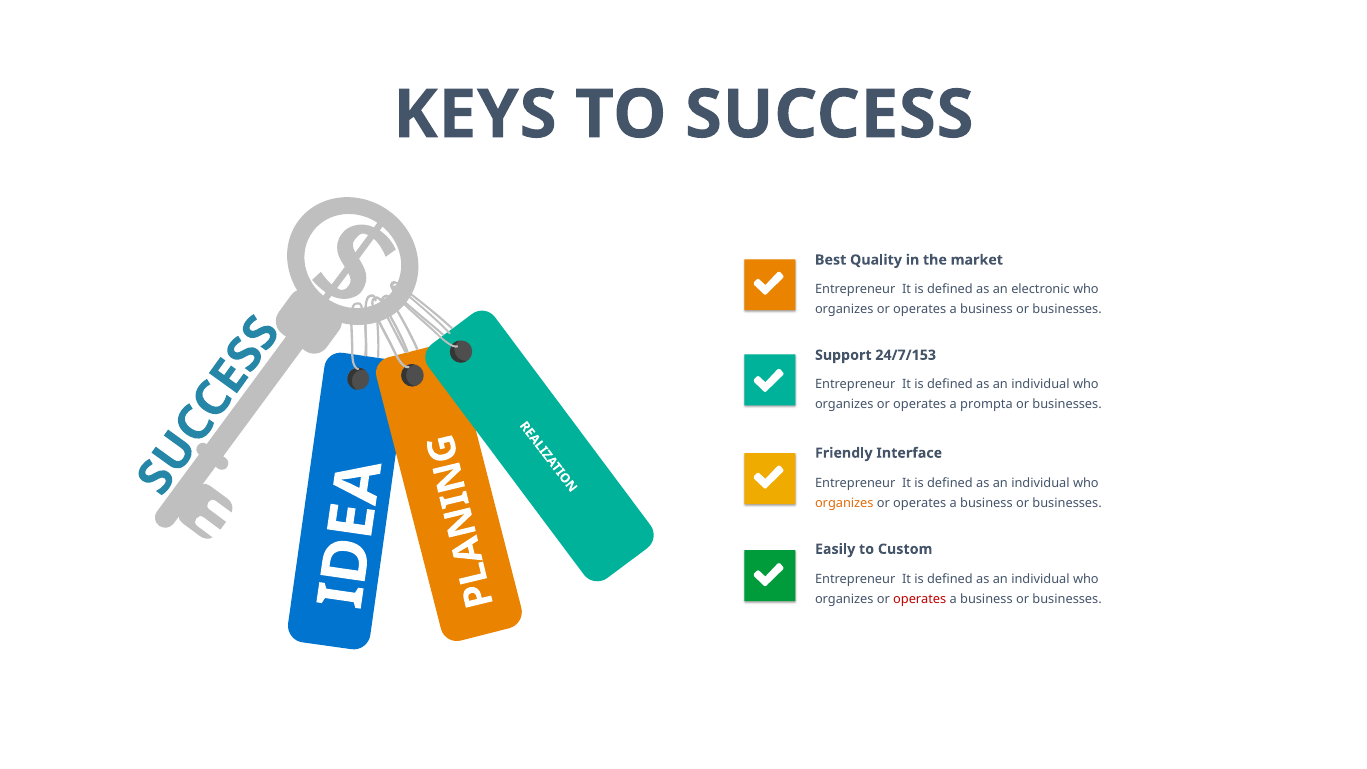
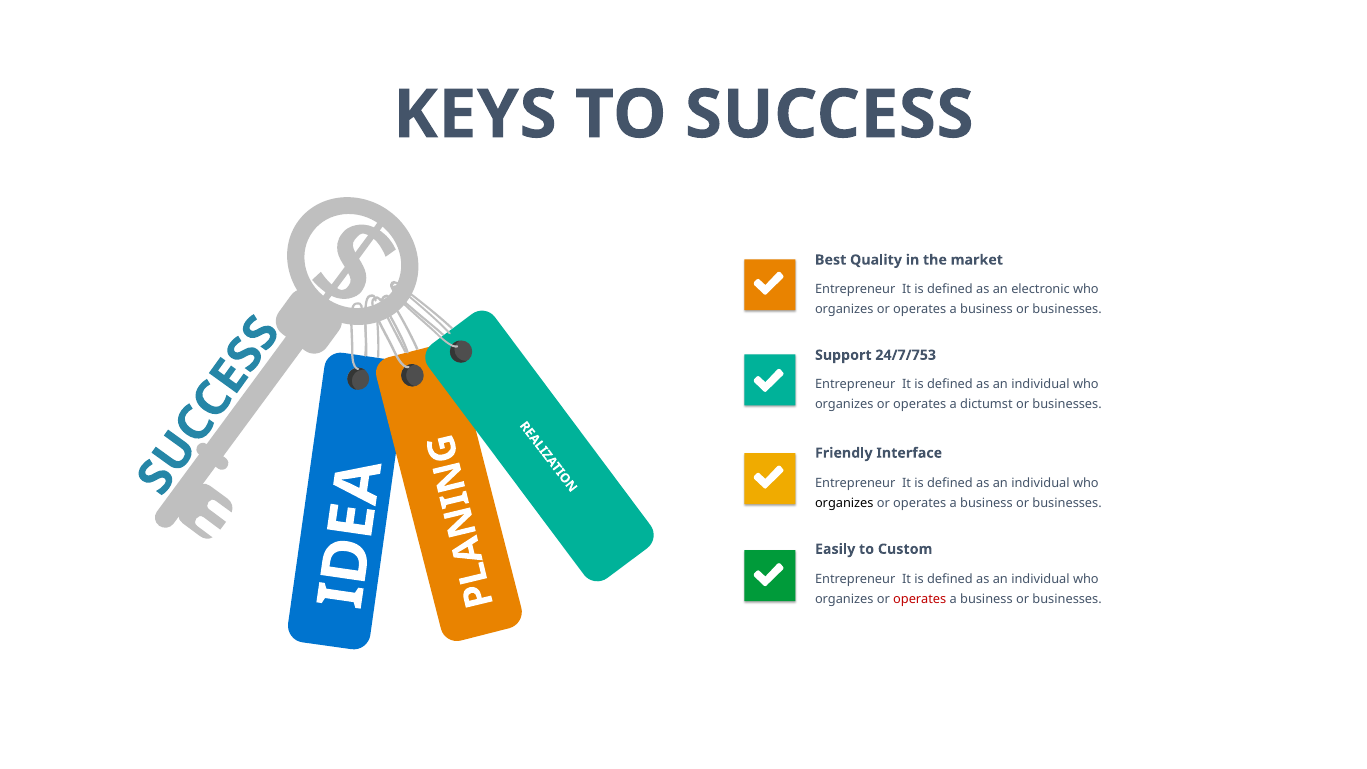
24/7/153: 24/7/153 -> 24/7/753
prompta: prompta -> dictumst
organizes at (844, 503) colour: orange -> black
